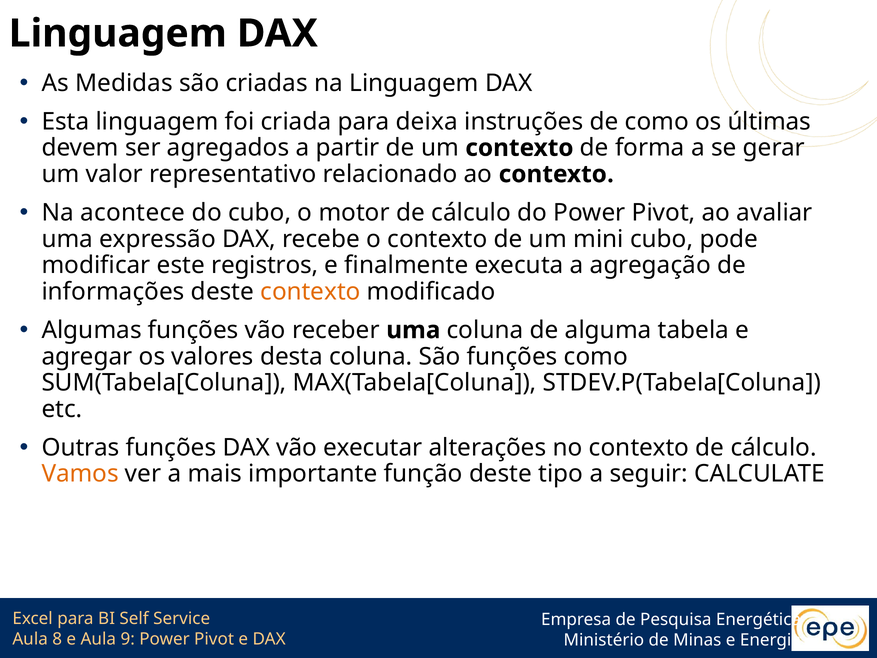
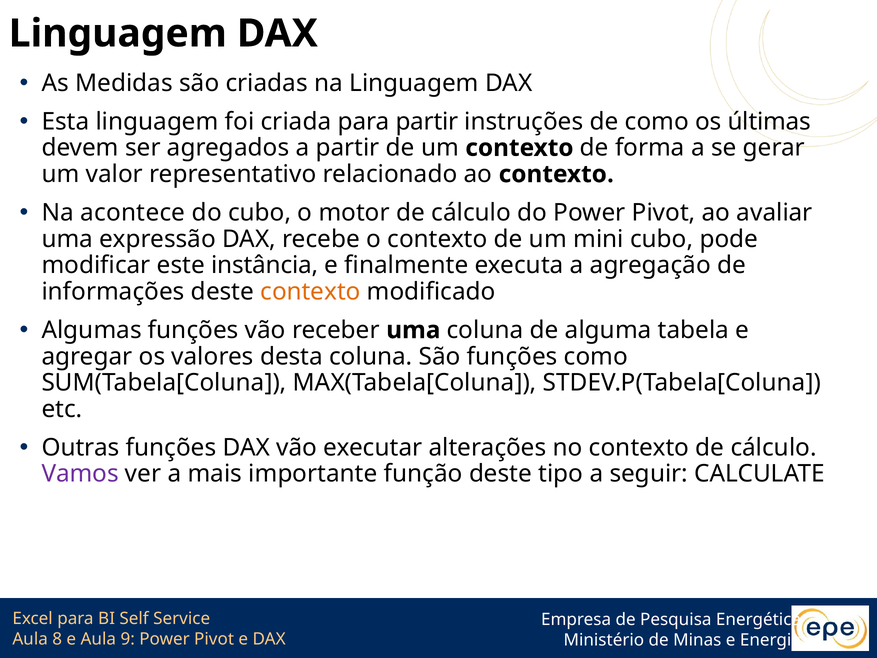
para deixa: deixa -> partir
registros: registros -> instância
Vamos colour: orange -> purple
